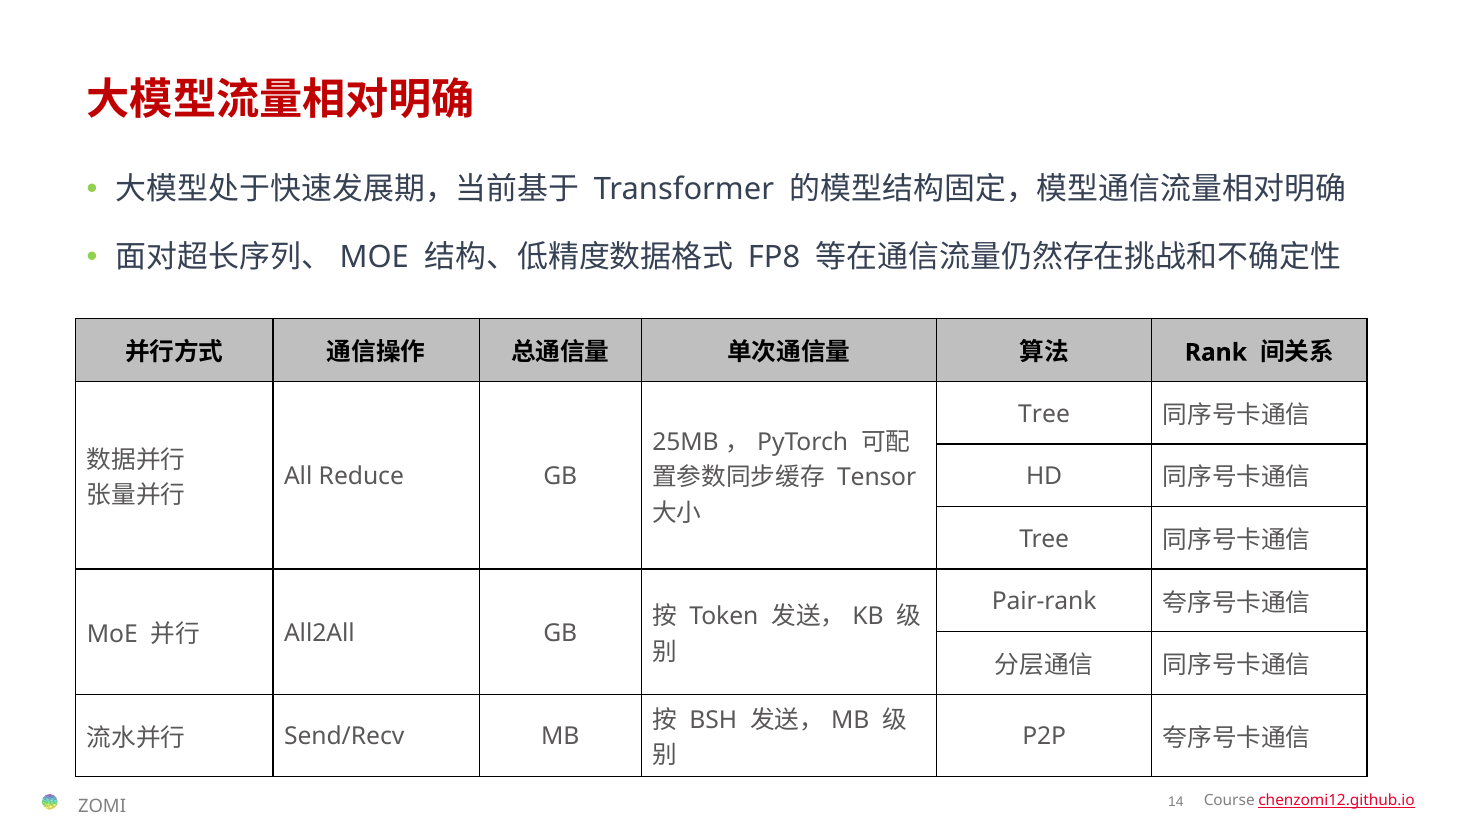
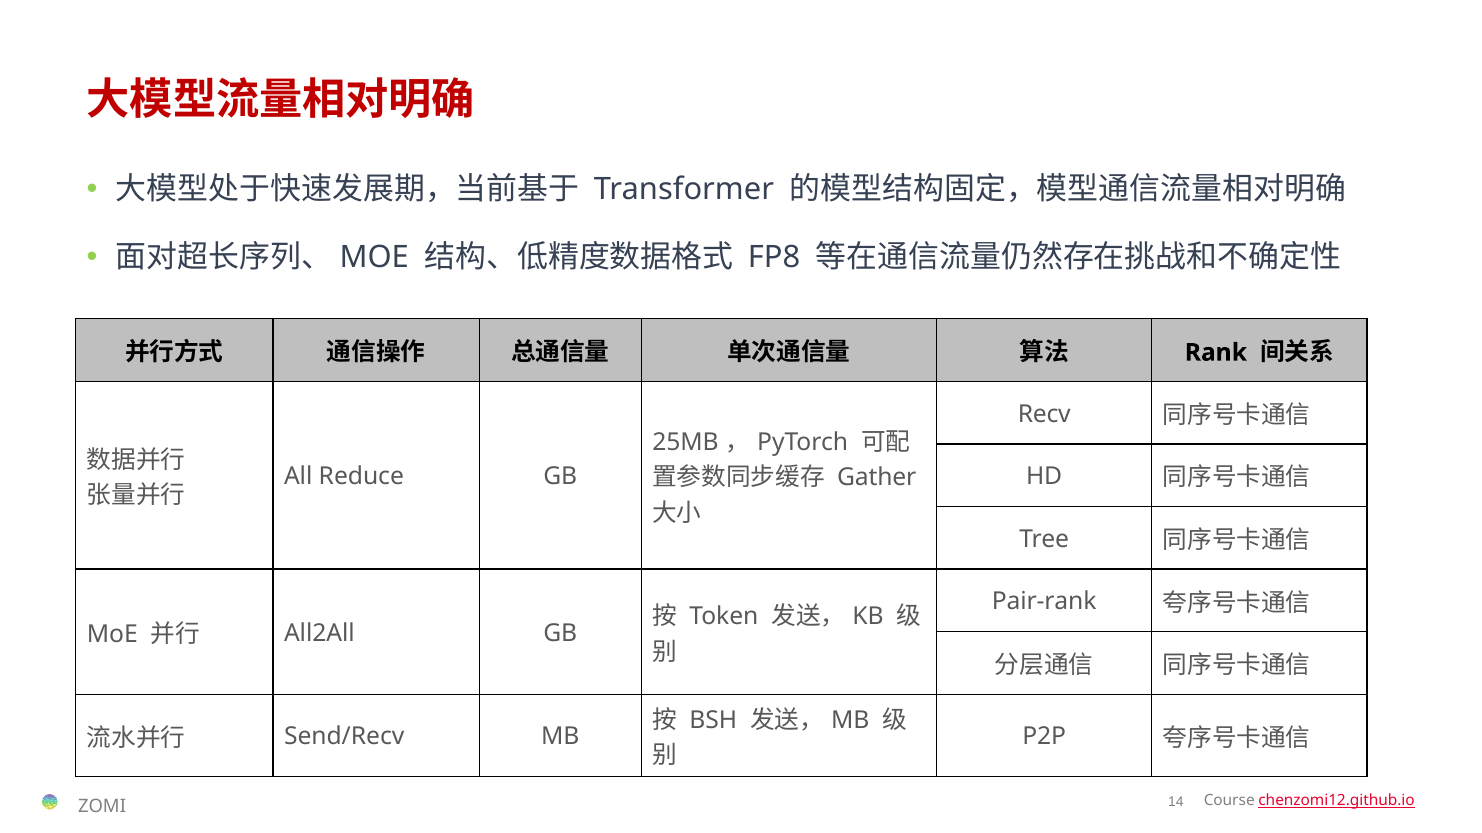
Tree at (1044, 414): Tree -> Recv
Tensor: Tensor -> Gather
